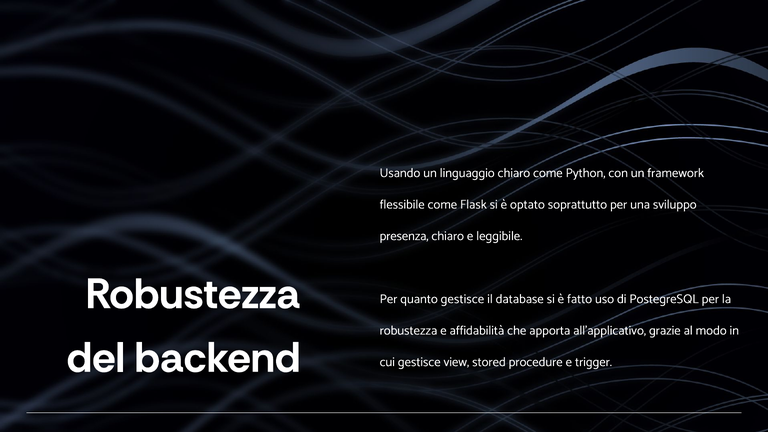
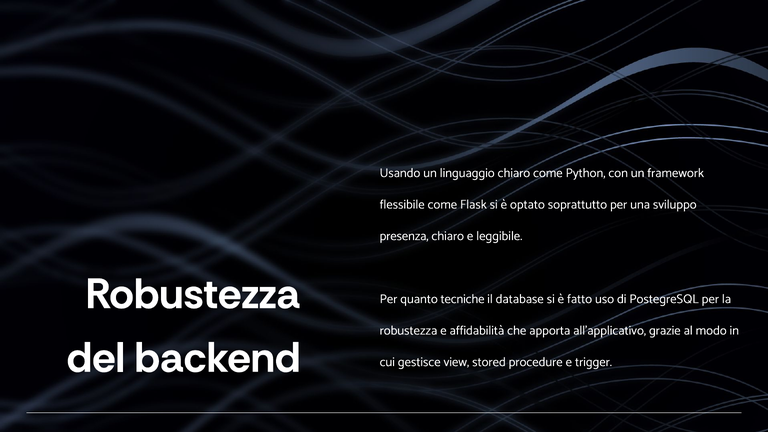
quanto gestisce: gestisce -> tecniche
